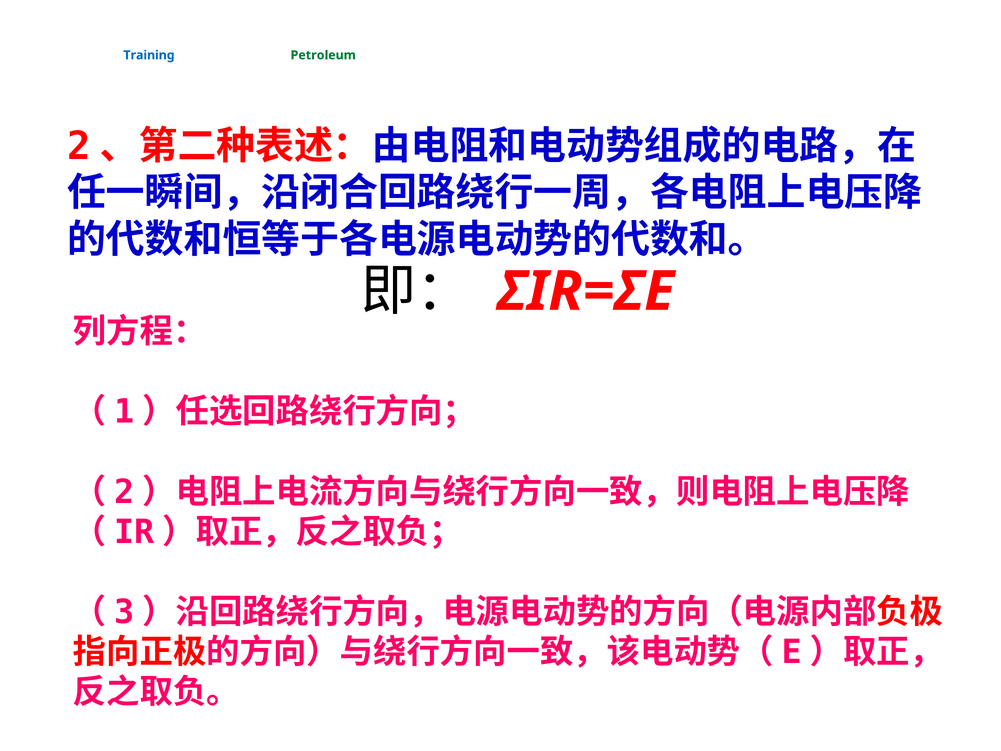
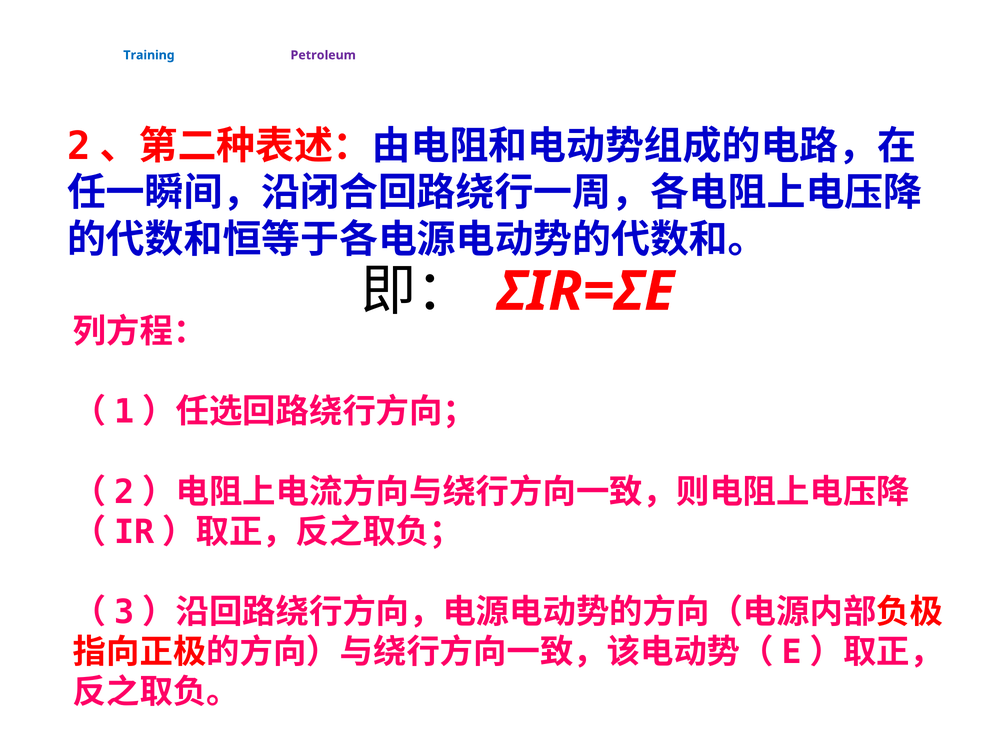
Petroleum colour: green -> purple
